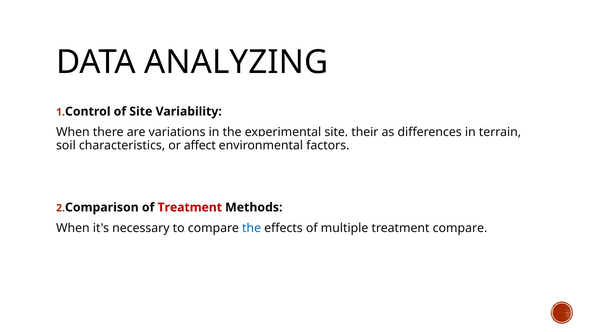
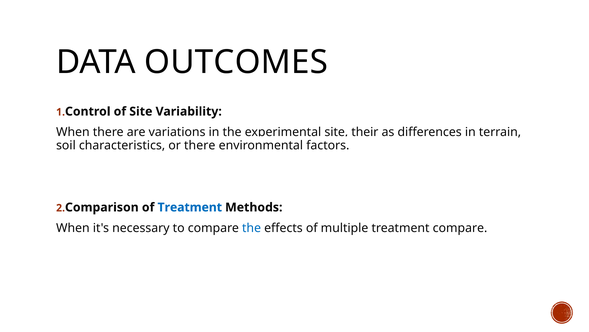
ANALYZING: ANALYZING -> OUTCOMES
or affect: affect -> there
Treatment at (190, 207) colour: red -> blue
